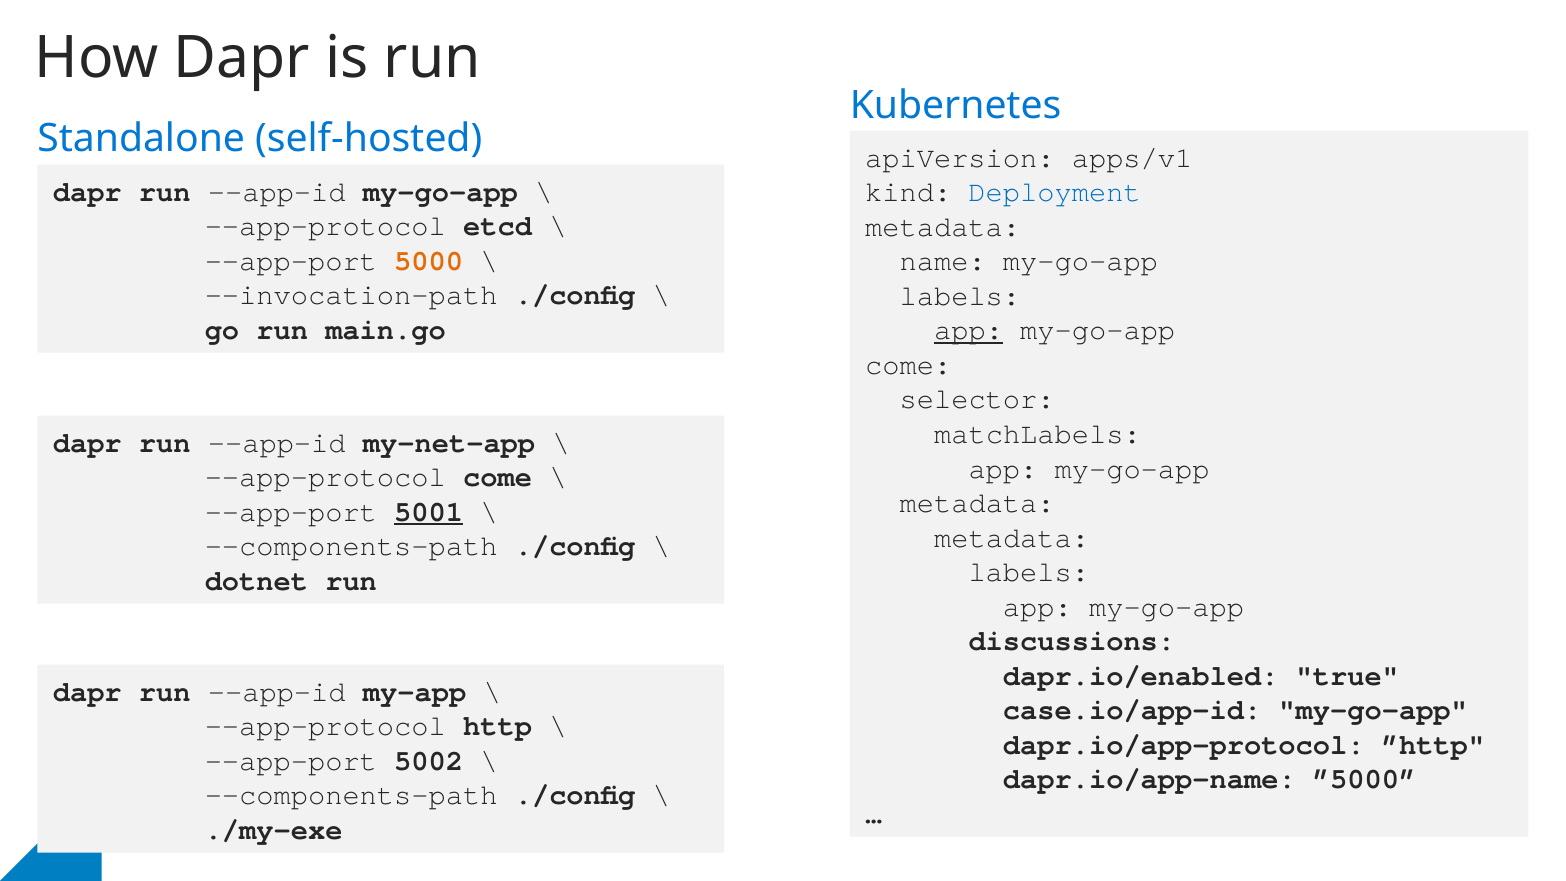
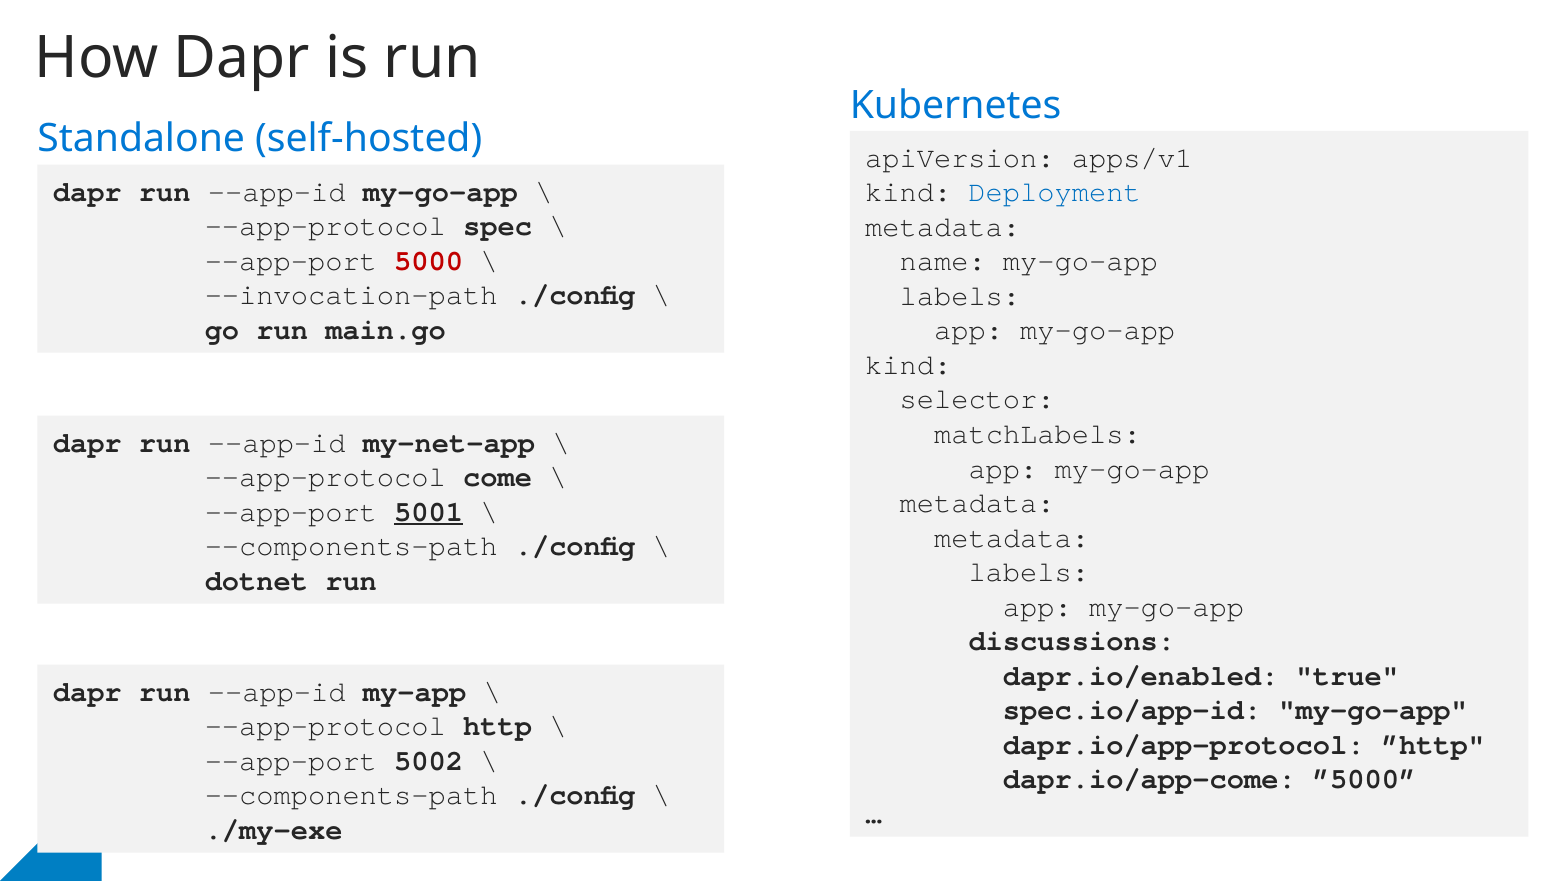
etcd: etcd -> spec
5000 colour: orange -> red
app at (969, 330) underline: present -> none
come at (908, 365): come -> kind
case.io/app-id: case.io/app-id -> spec.io/app-id
dapr.io/app-name: dapr.io/app-name -> dapr.io/app-come
